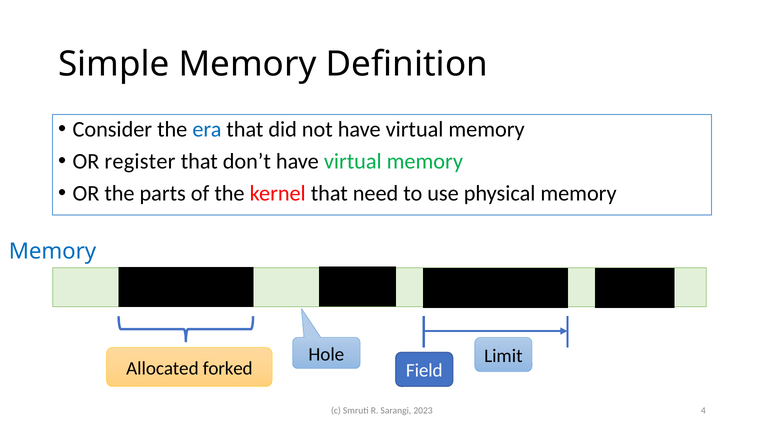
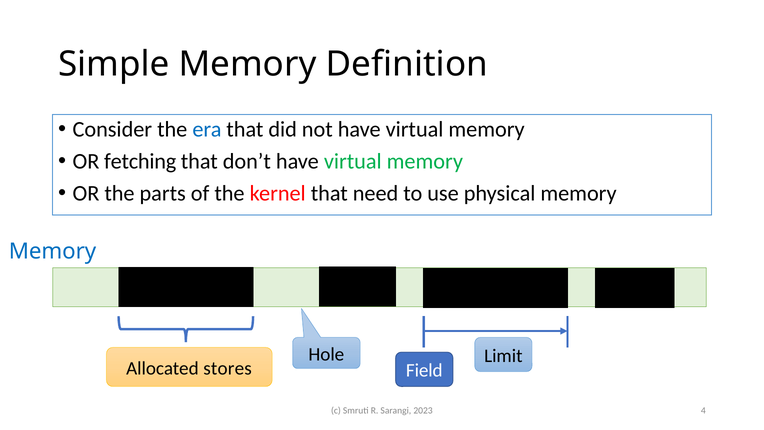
register: register -> fetching
forked: forked -> stores
